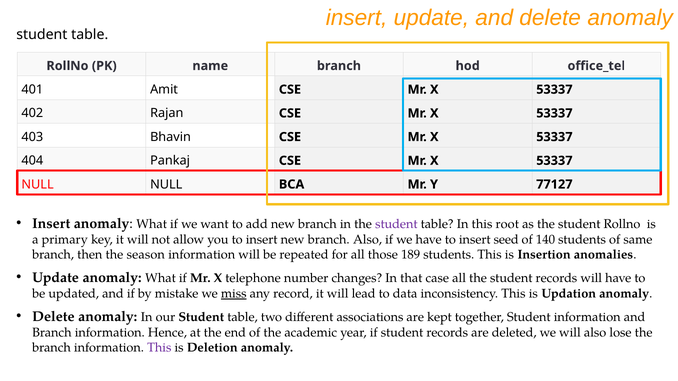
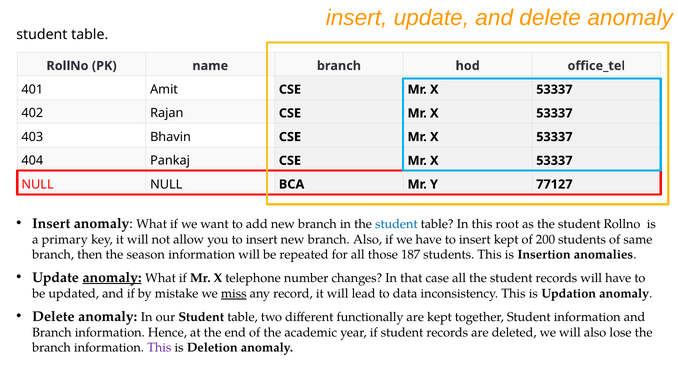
student at (396, 224) colour: purple -> blue
insert seed: seed -> kept
140: 140 -> 200
189: 189 -> 187
anomaly at (112, 278) underline: none -> present
associations: associations -> functionally
